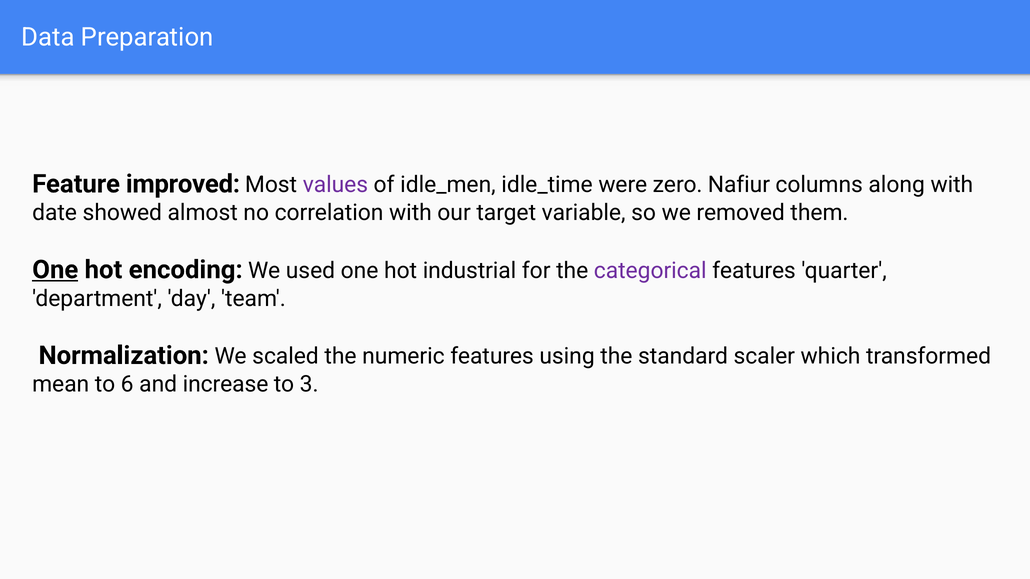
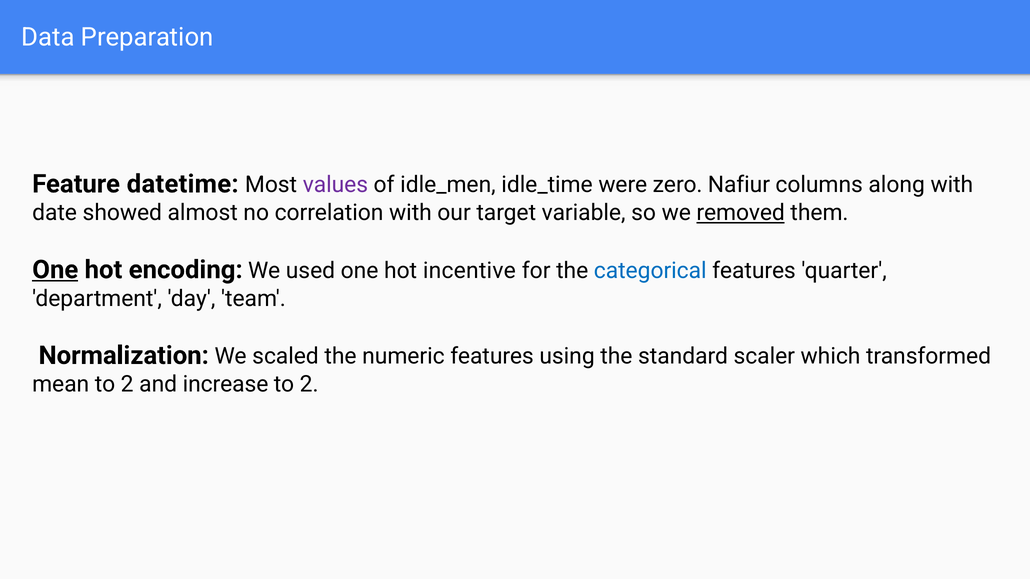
improved: improved -> datetime
removed underline: none -> present
industrial: industrial -> incentive
categorical colour: purple -> blue
mean to 6: 6 -> 2
3 at (309, 385): 3 -> 2
